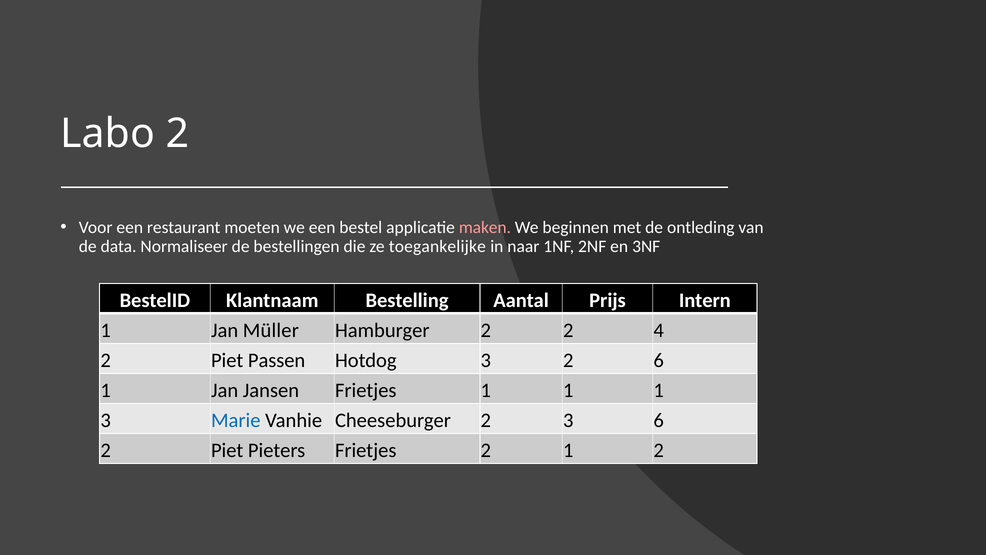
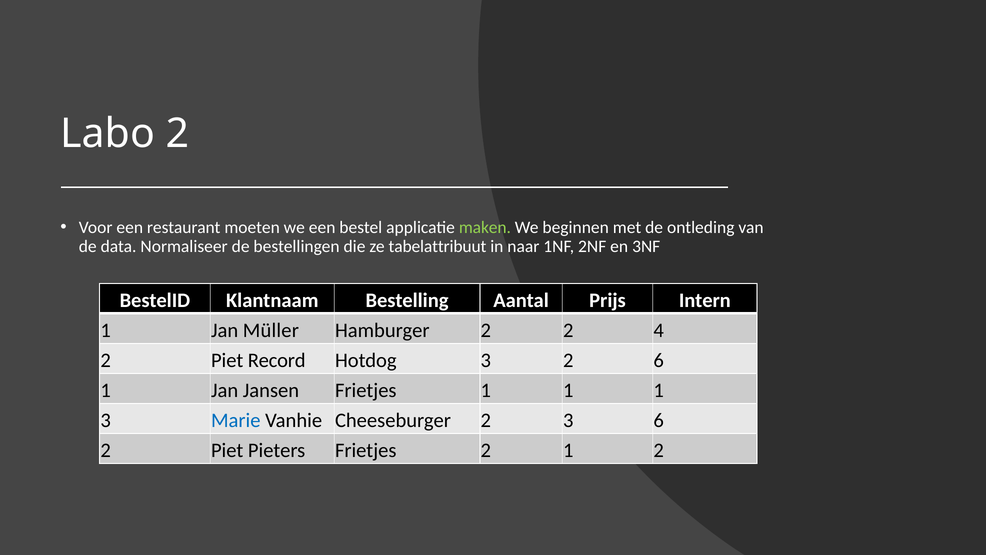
maken colour: pink -> light green
toegankelijke: toegankelijke -> tabelattribuut
Passen: Passen -> Record
